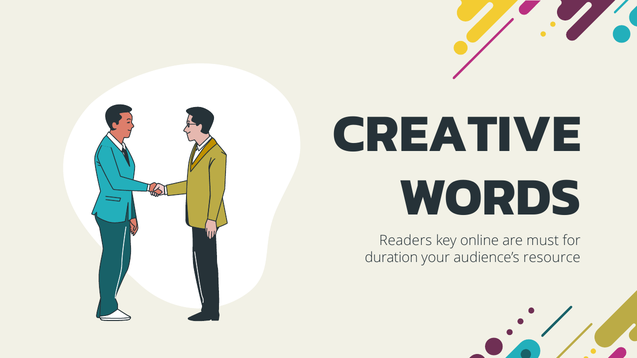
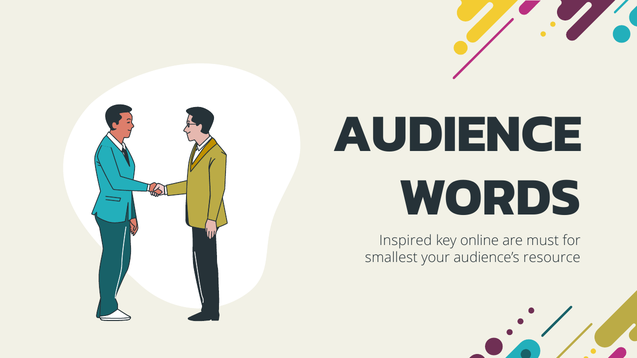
CREATIVE: CREATIVE -> AUDIENCE
Readers: Readers -> Inspired
duration: duration -> smallest
